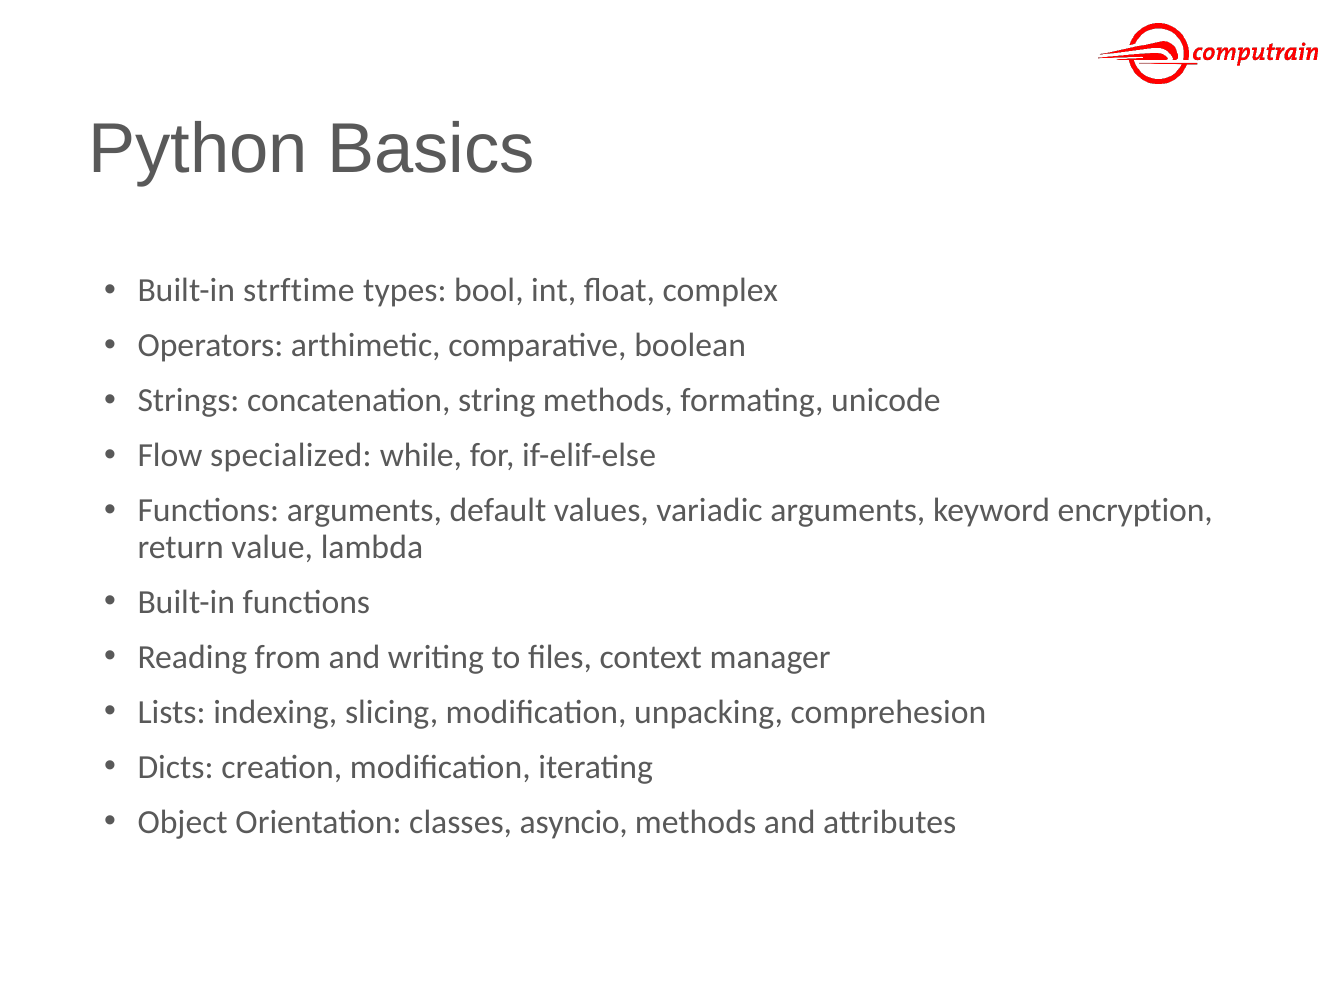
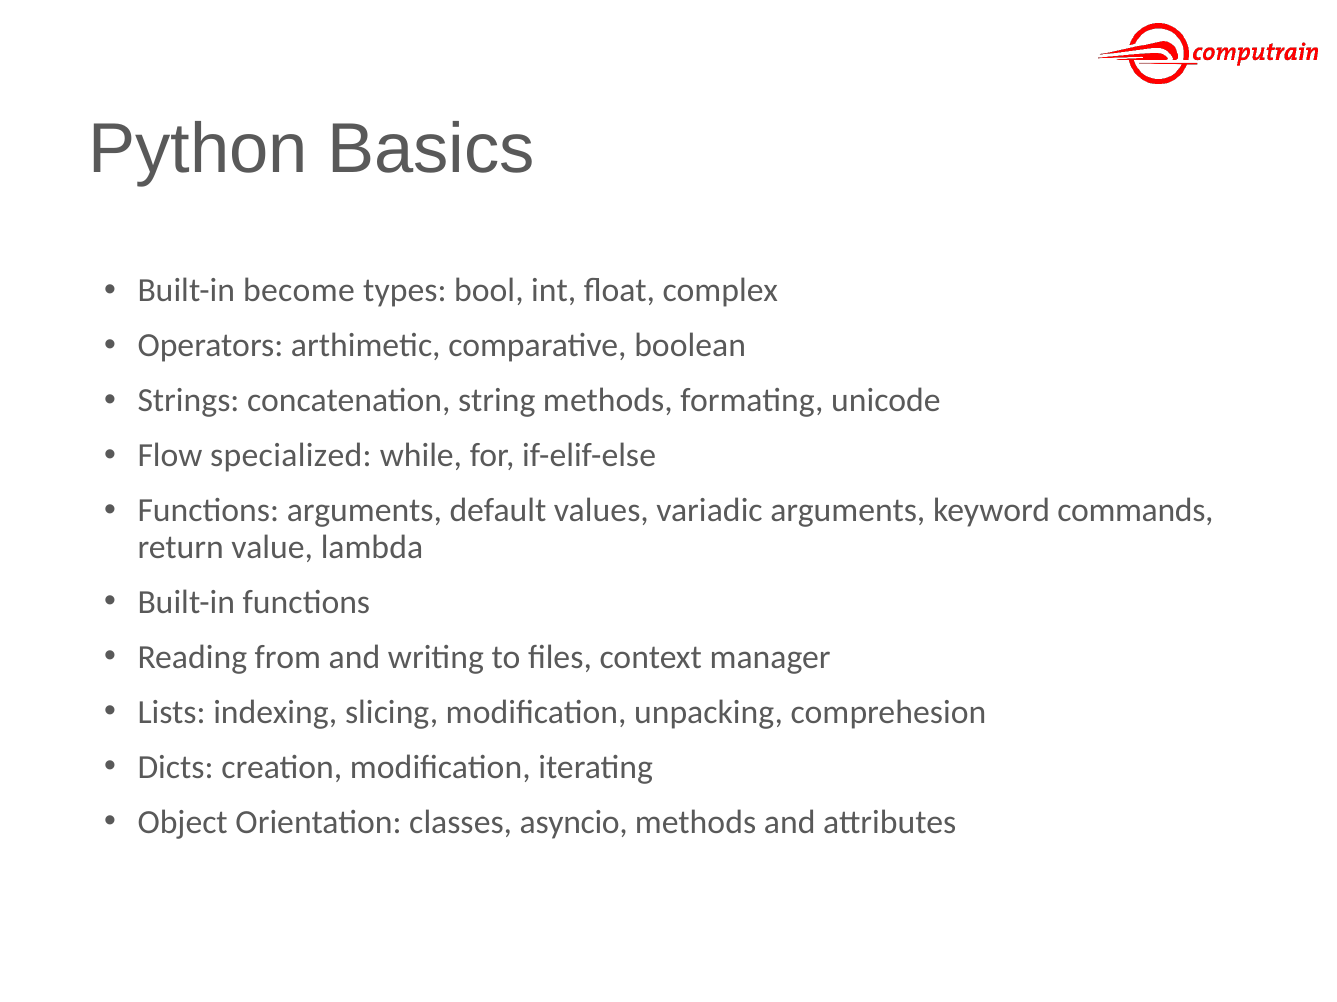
strftime: strftime -> become
encryption: encryption -> commands
